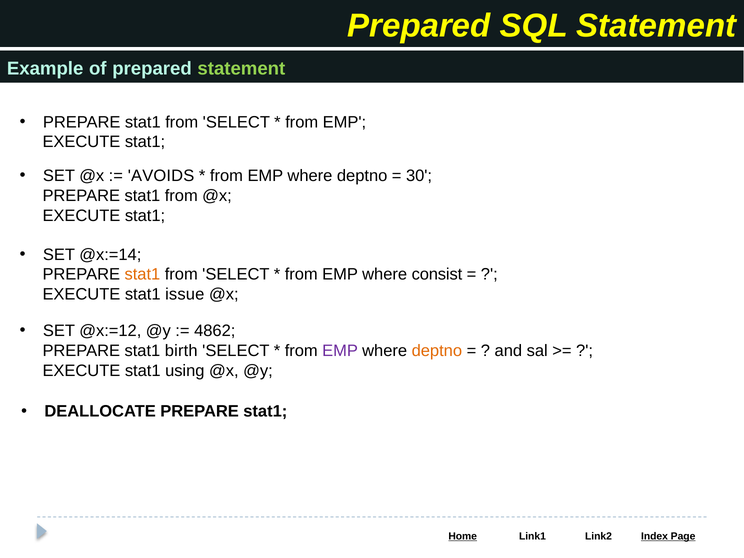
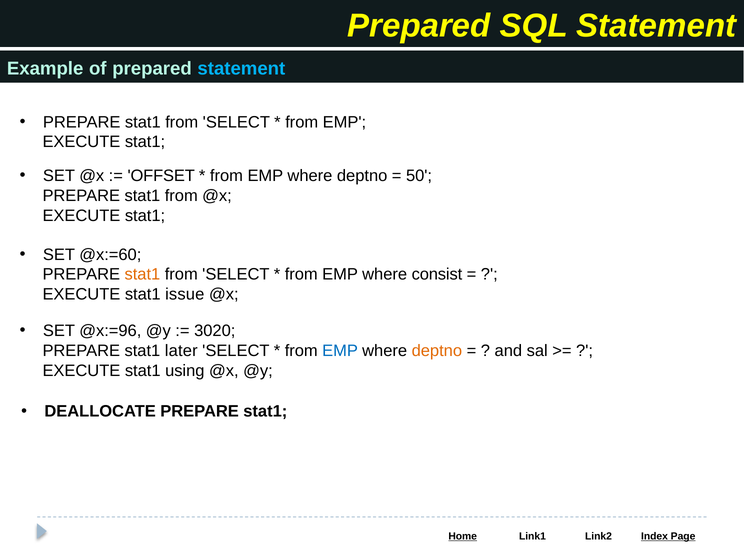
statement at (241, 69) colour: light green -> light blue
AVOIDS: AVOIDS -> OFFSET
30: 30 -> 50
@x:=14: @x:=14 -> @x:=60
@x:=12: @x:=12 -> @x:=96
4862: 4862 -> 3020
birth: birth -> later
EMP at (340, 351) colour: purple -> blue
